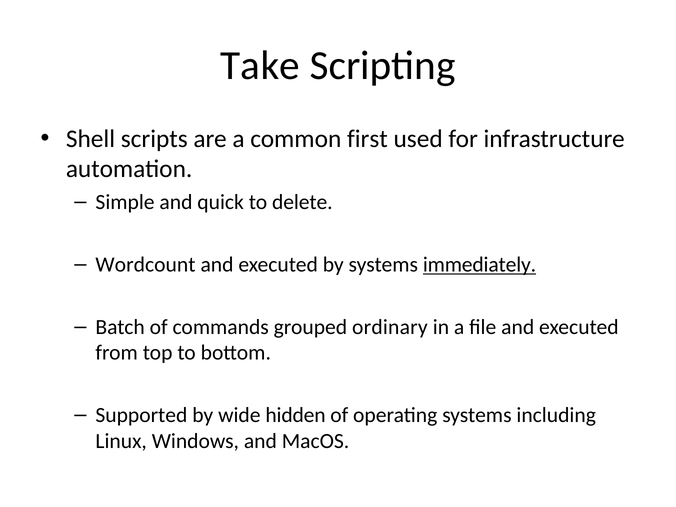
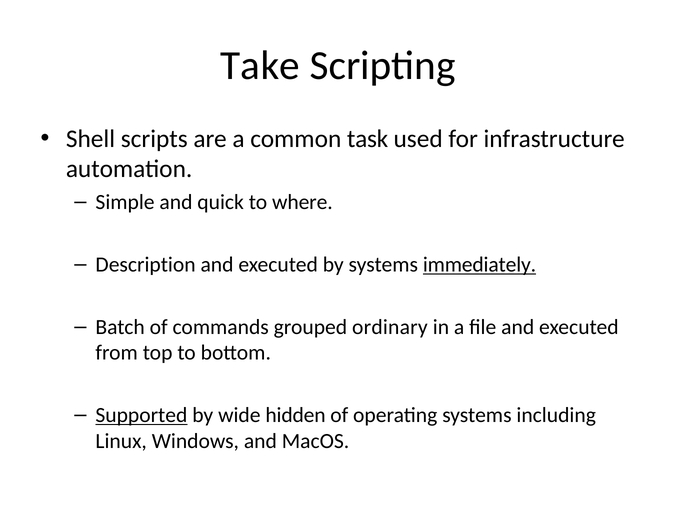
first: first -> task
delete: delete -> where
Wordcount: Wordcount -> Description
Supported underline: none -> present
